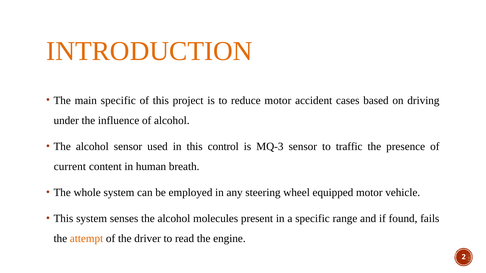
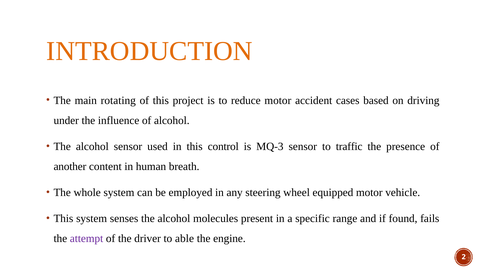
main specific: specific -> rotating
current: current -> another
attempt colour: orange -> purple
read: read -> able
